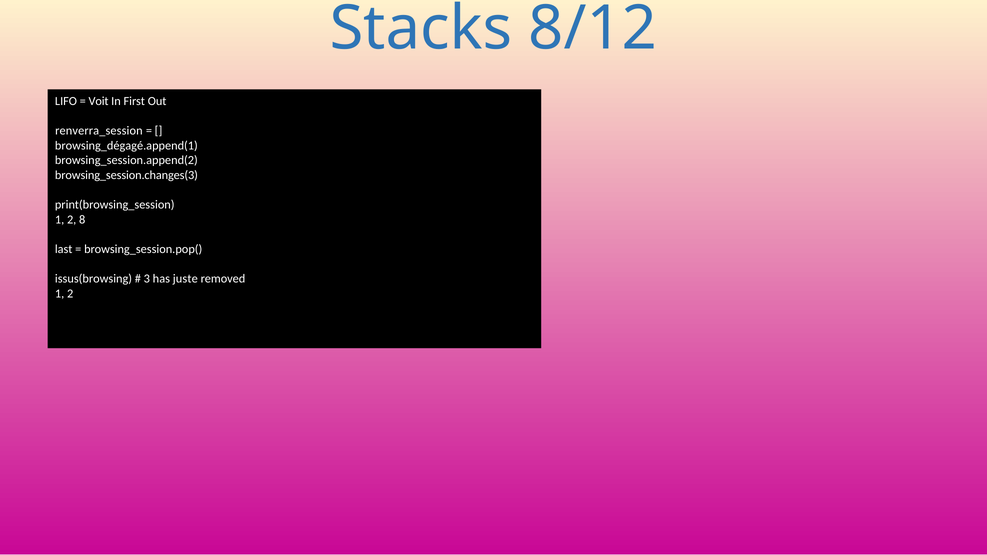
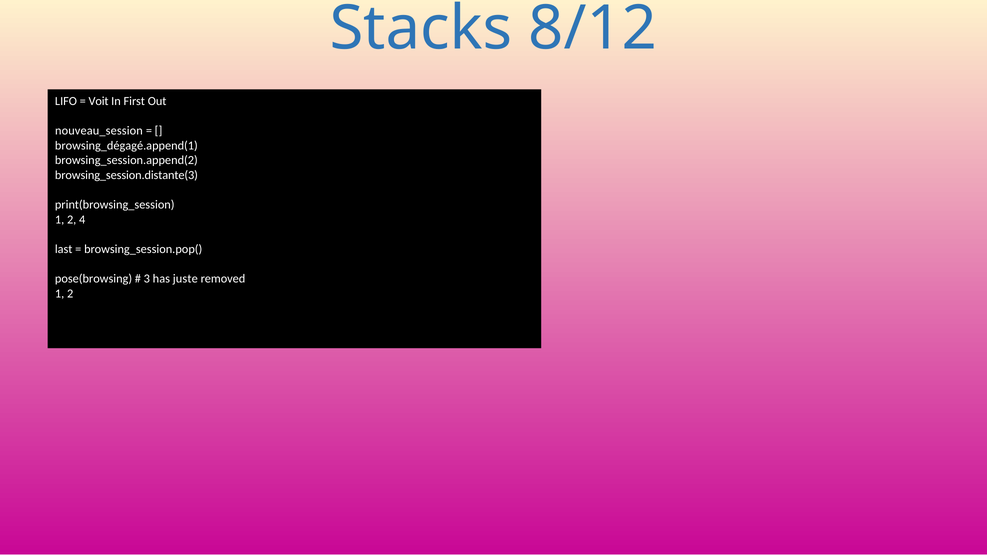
renverra_session: renverra_session -> nouveau_session
browsing_session.changes(3: browsing_session.changes(3 -> browsing_session.distante(3
8: 8 -> 4
issus(browsing: issus(browsing -> pose(browsing
